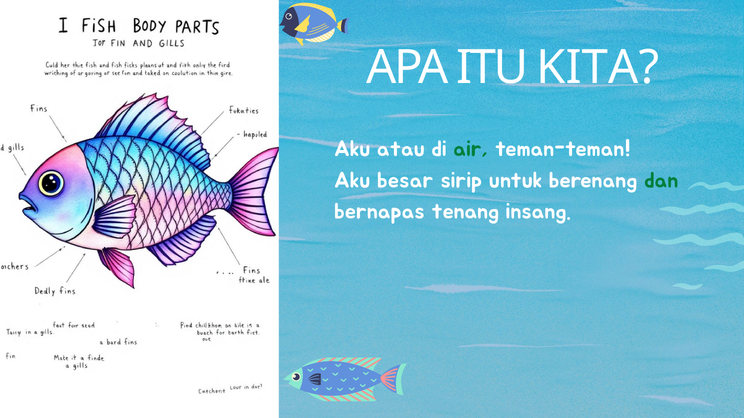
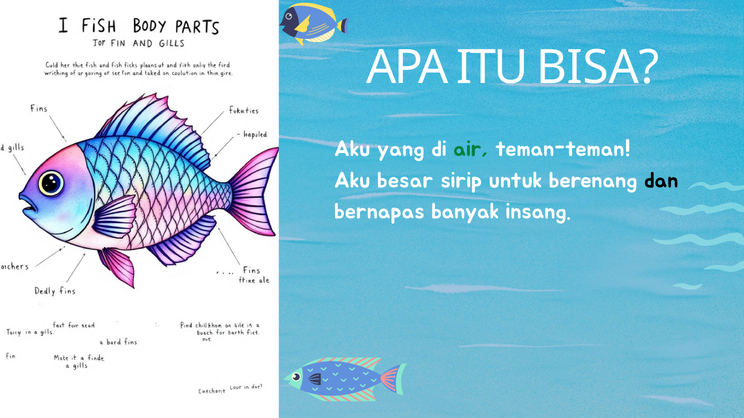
KITA: KITA -> BISA
atau: atau -> yang
dan colour: green -> black
tenang: tenang -> banyak
